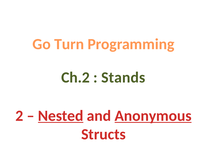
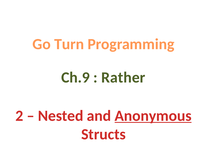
Ch.2: Ch.2 -> Ch.9
Stands: Stands -> Rather
Nested underline: present -> none
